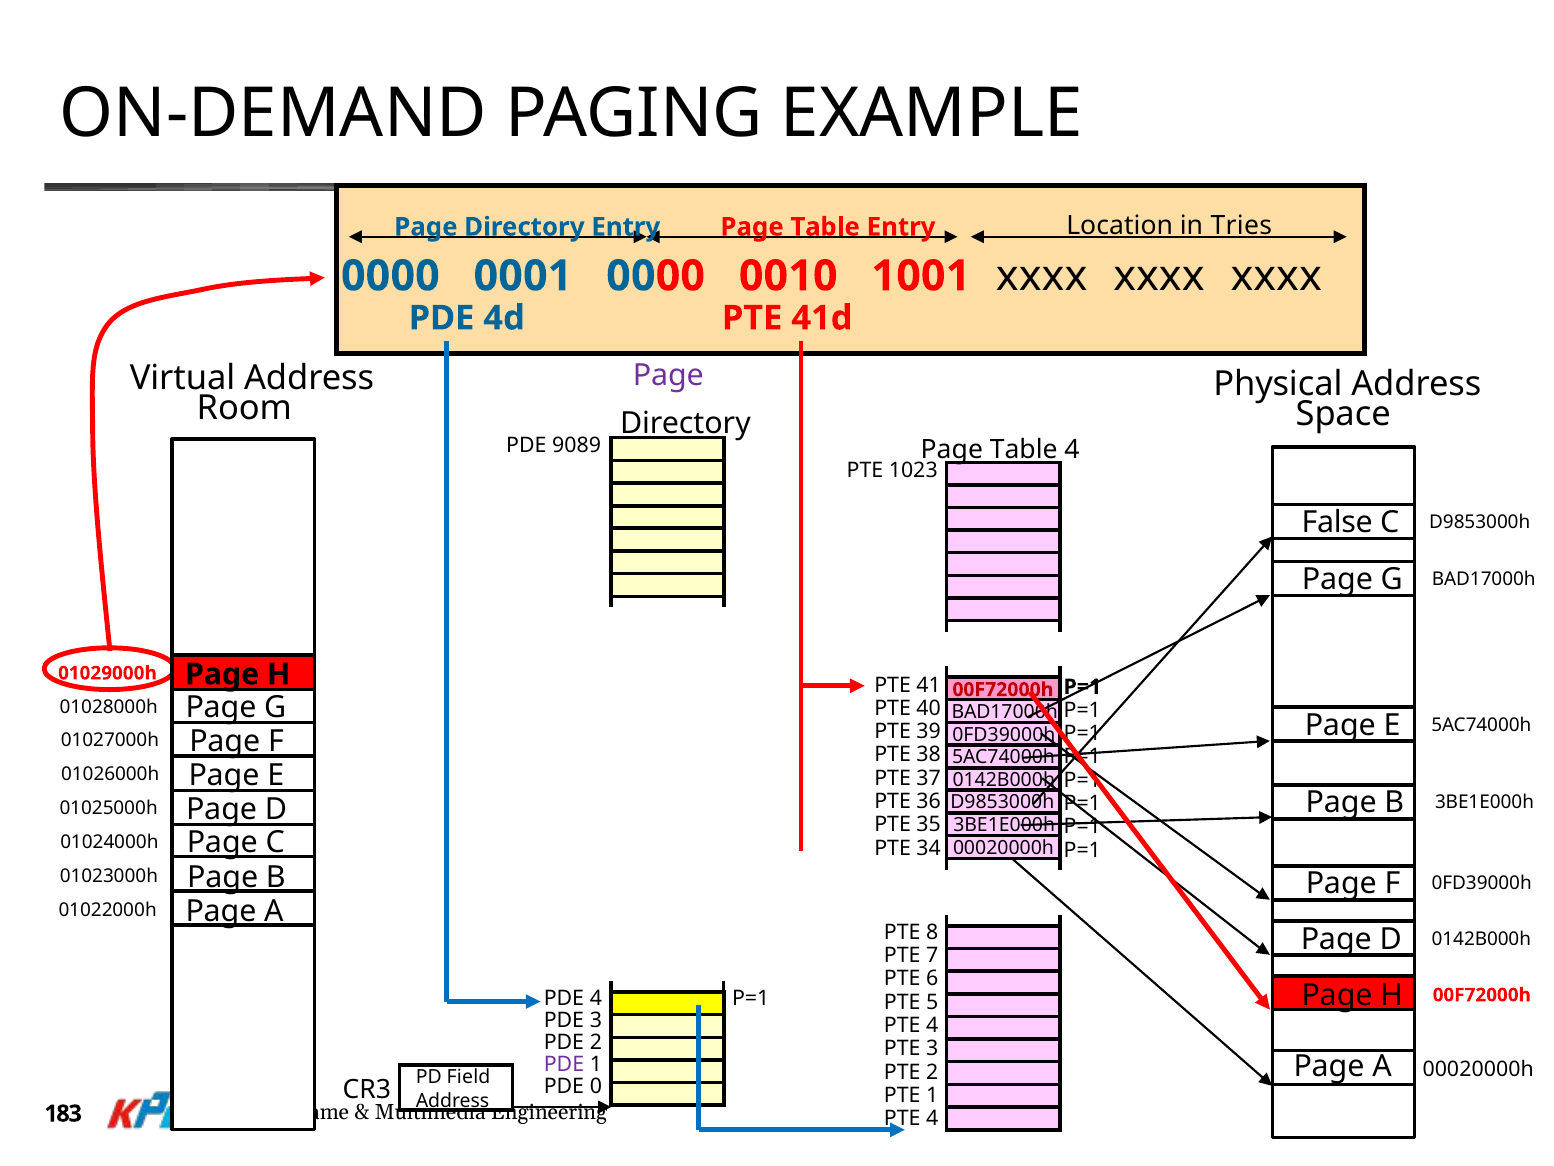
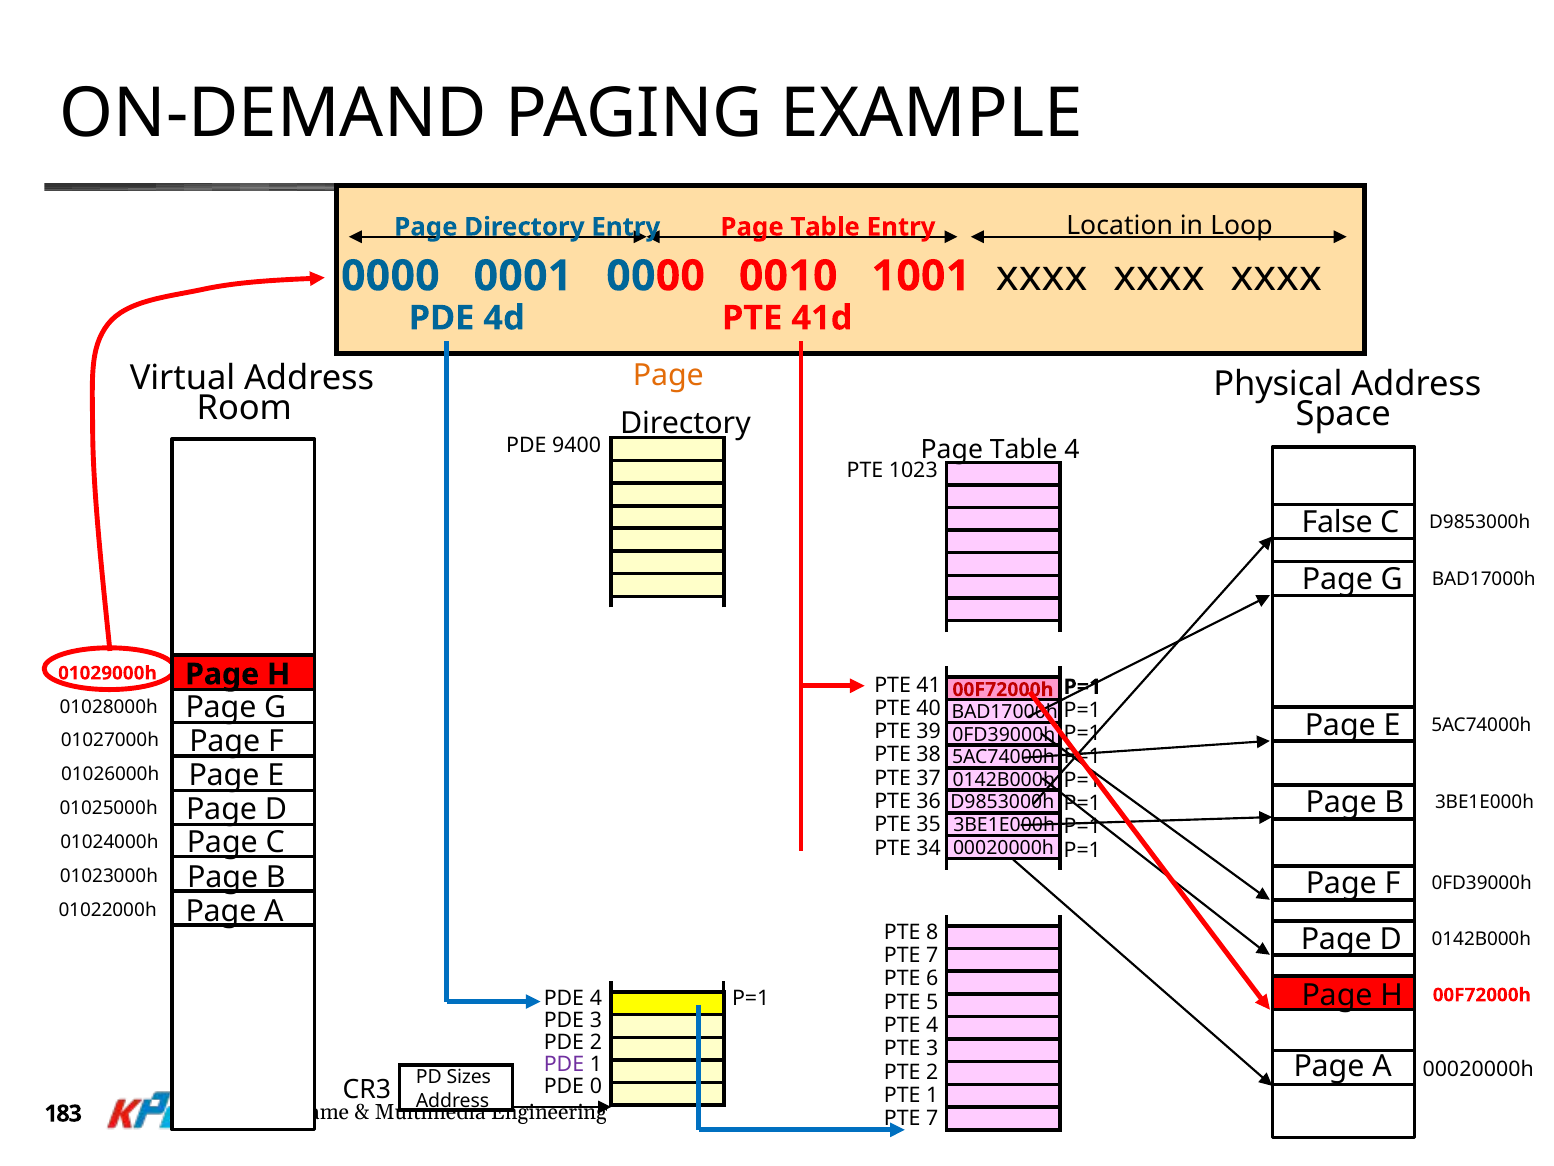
Tries: Tries -> Loop
Page at (668, 375) colour: purple -> orange
9089: 9089 -> 9400
Field: Field -> Sizes
4 at (932, 1118): 4 -> 7
